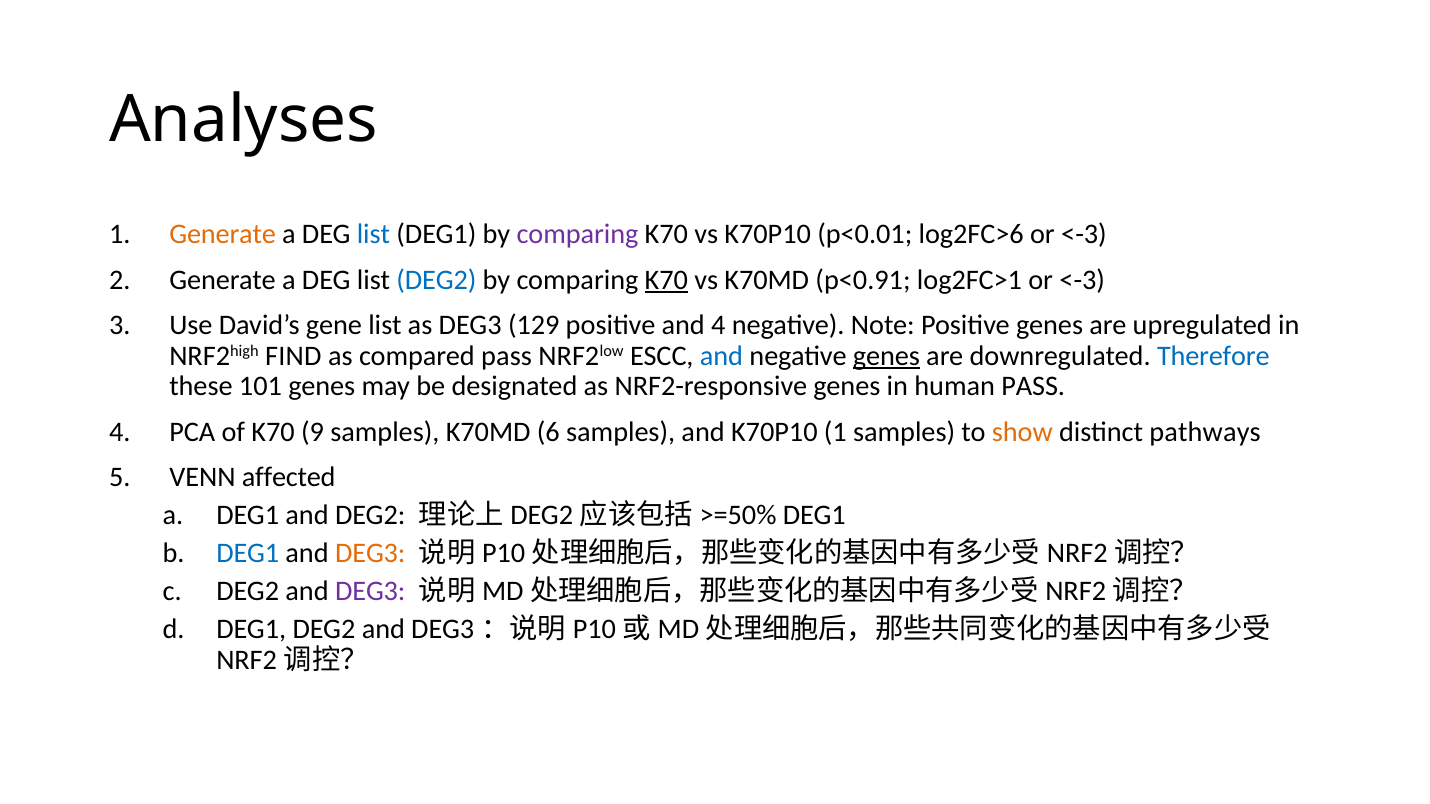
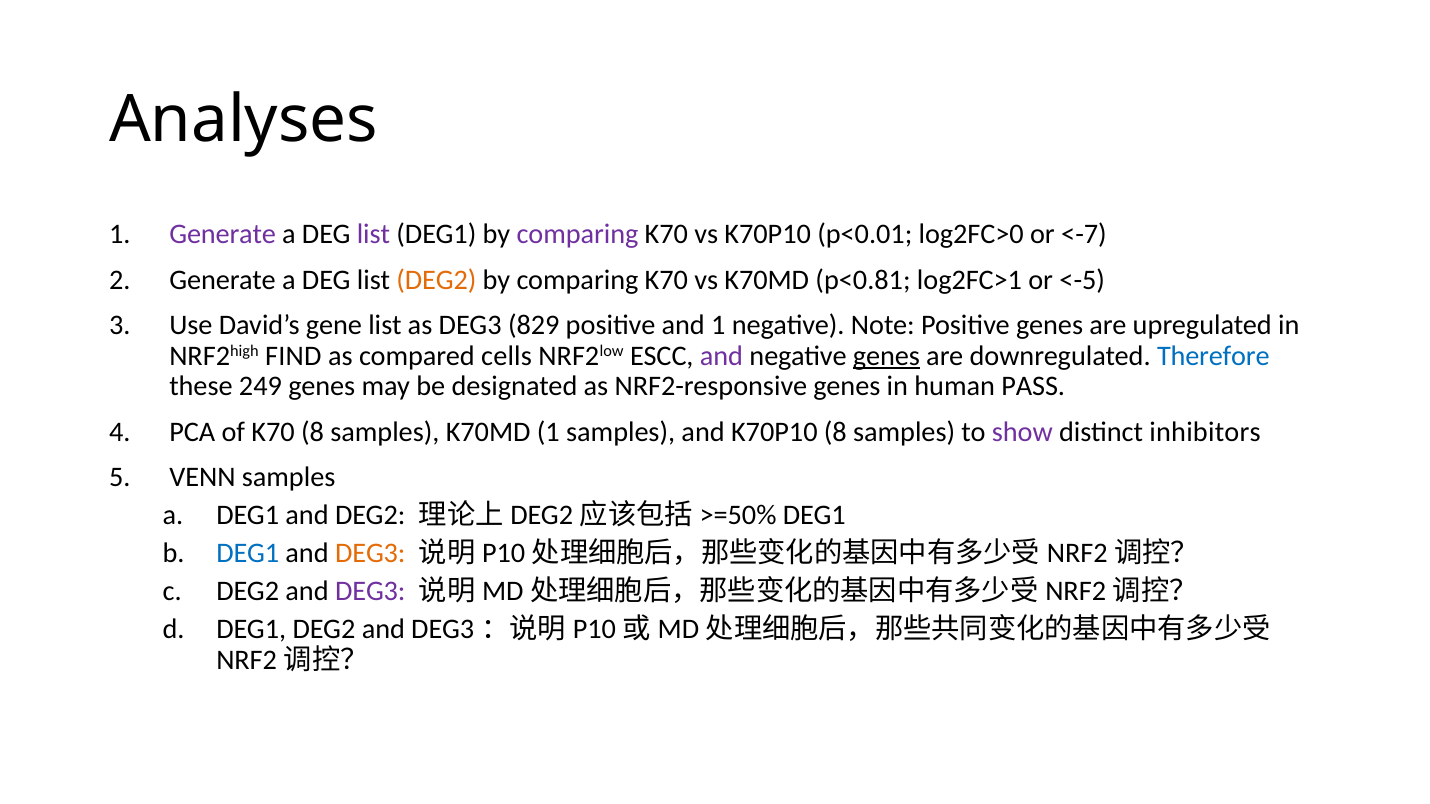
Generate at (223, 235) colour: orange -> purple
list at (373, 235) colour: blue -> purple
log2FC>6: log2FC>6 -> log2FC>0
<-3 at (1084, 235): <-3 -> <-7
DEG2 at (436, 280) colour: blue -> orange
K70 at (666, 280) underline: present -> none
p<0.91: p<0.91 -> p<0.81
log2FC>1 or <-3: <-3 -> <-5
129: 129 -> 829
and 4: 4 -> 1
compared pass: pass -> cells
and at (721, 356) colour: blue -> purple
101: 101 -> 249
K70 9: 9 -> 8
K70MD 6: 6 -> 1
K70P10 1: 1 -> 8
show colour: orange -> purple
pathways: pathways -> inhibitors
VENN affected: affected -> samples
